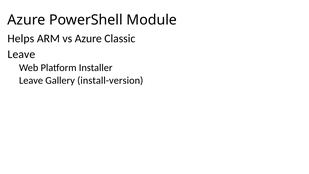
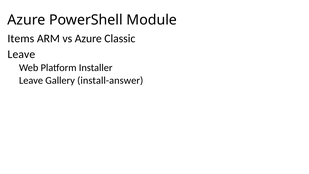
Helps: Helps -> Items
install-version: install-version -> install-answer
